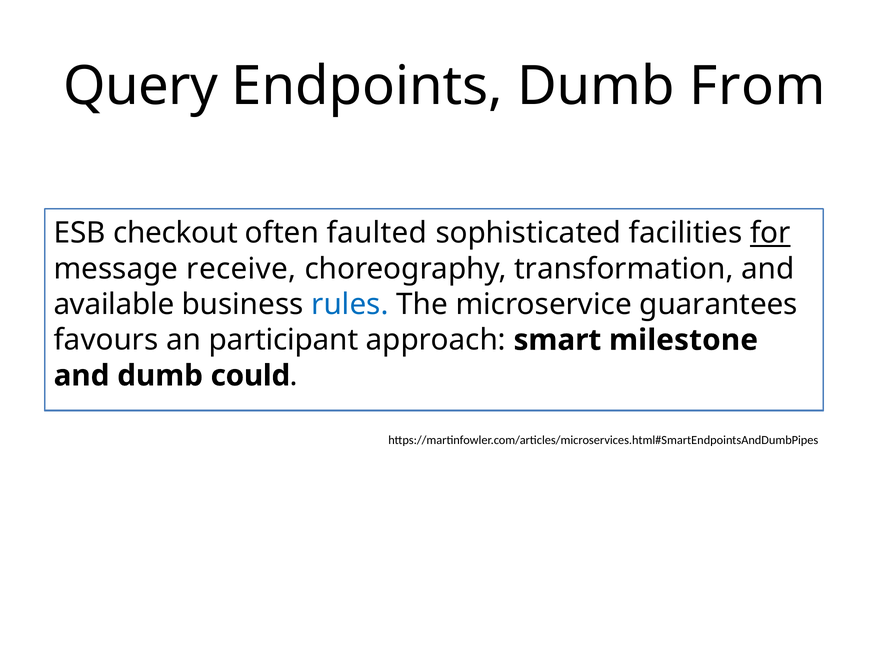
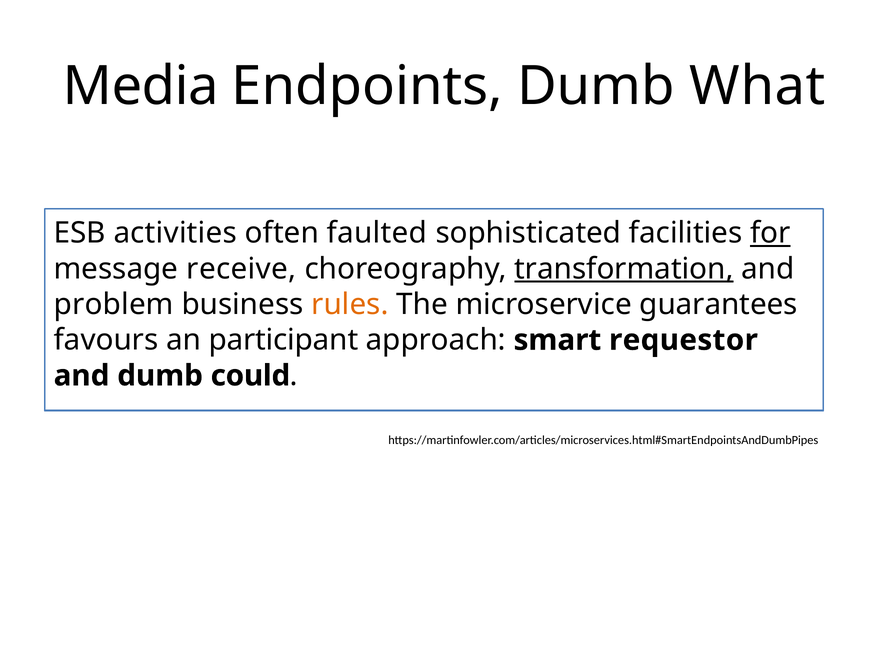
Query: Query -> Media
From: From -> What
checkout: checkout -> activities
transformation underline: none -> present
available: available -> problem
rules colour: blue -> orange
milestone: milestone -> requestor
